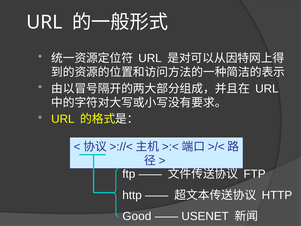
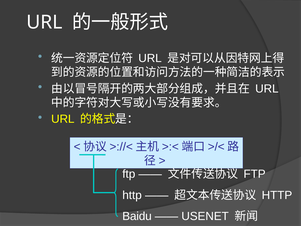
Good: Good -> Baidu
